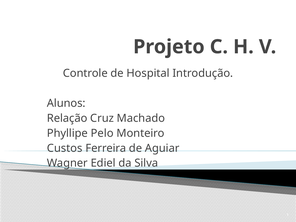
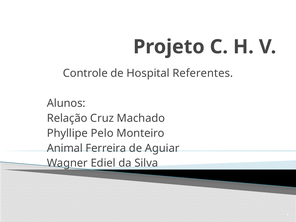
Introdução: Introdução -> Referentes
Custos: Custos -> Animal
